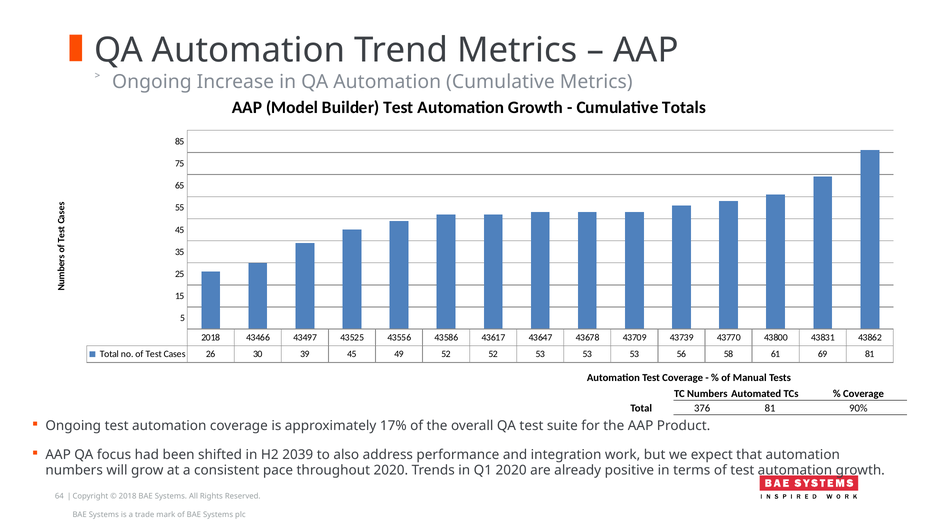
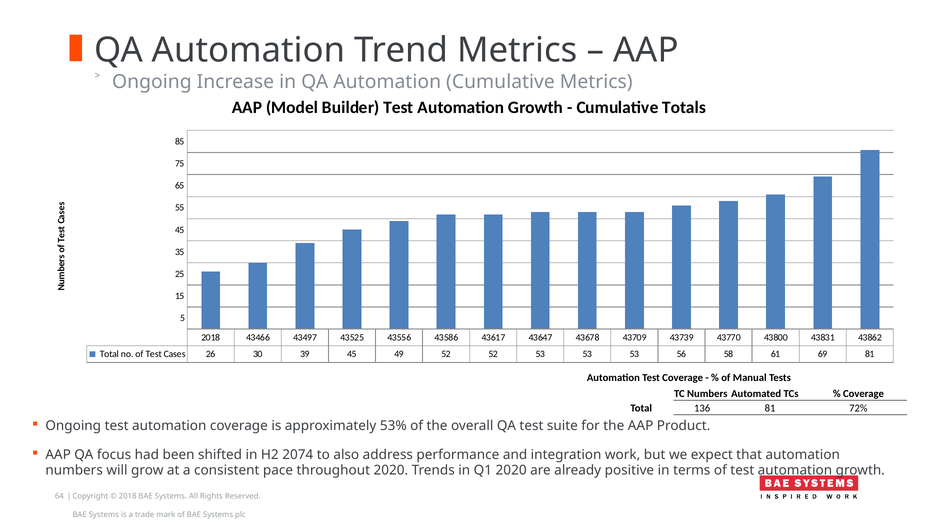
376: 376 -> 136
90%: 90% -> 72%
17%: 17% -> 53%
2039: 2039 -> 2074
